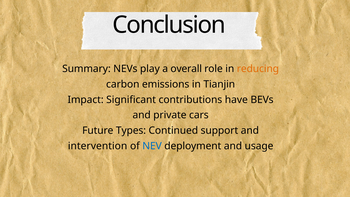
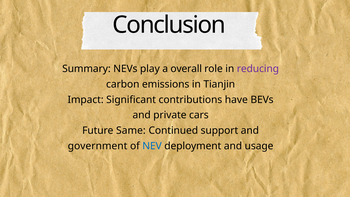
reducing colour: orange -> purple
Types: Types -> Same
intervention: intervention -> government
